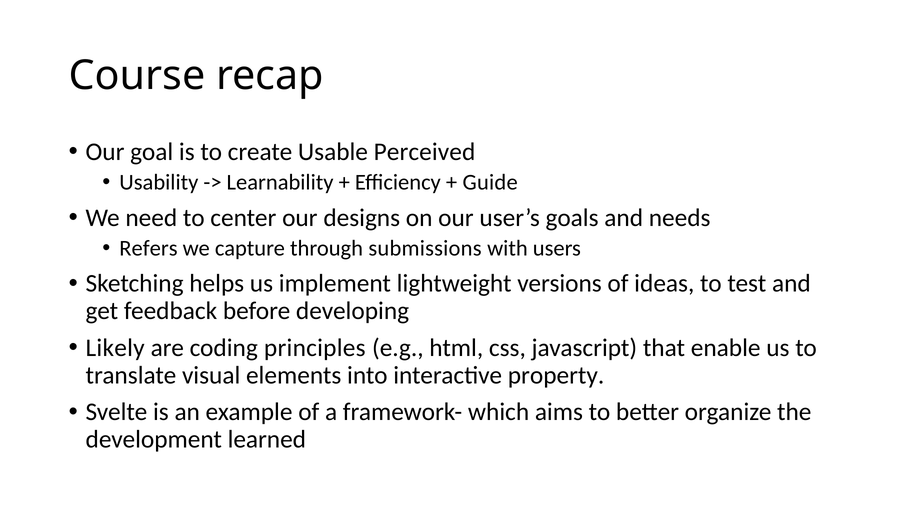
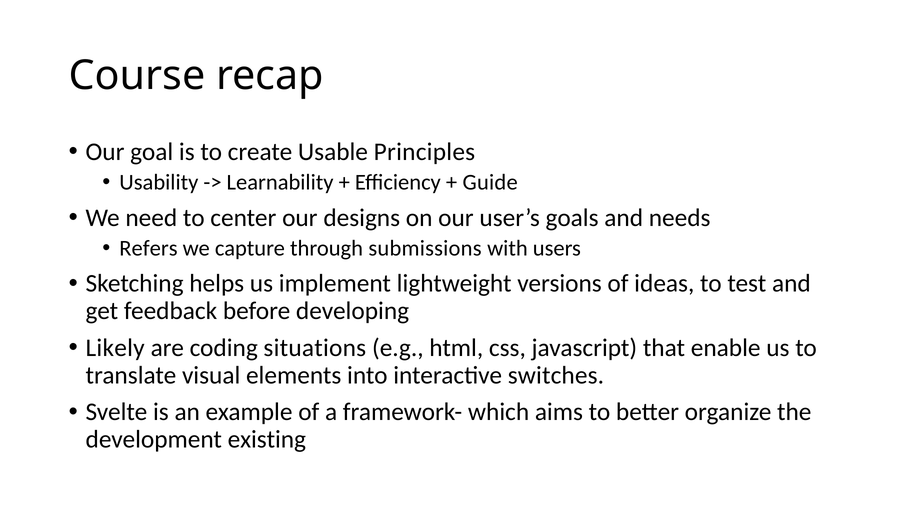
Perceived: Perceived -> Principles
principles: principles -> situations
property: property -> switches
learned: learned -> existing
